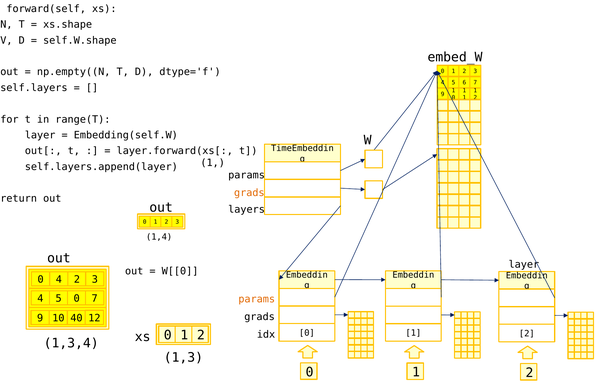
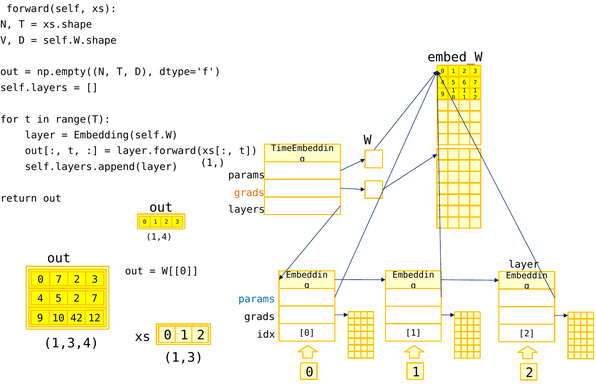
0 4: 4 -> 7
5 0: 0 -> 2
params at (257, 299) colour: orange -> blue
40: 40 -> 42
